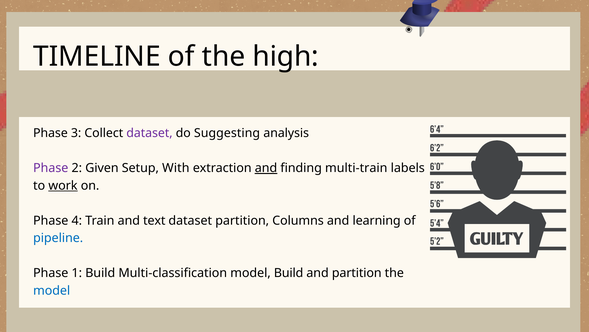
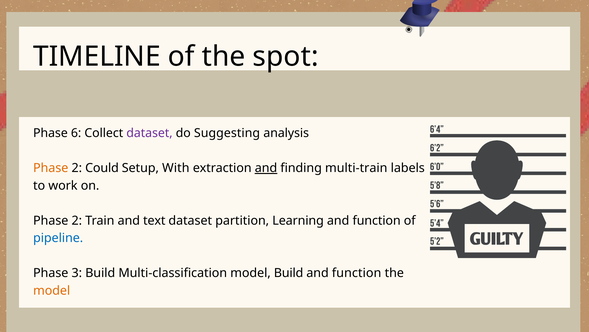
high: high -> spot
3: 3 -> 6
Phase at (51, 168) colour: purple -> orange
Given: Given -> Could
work underline: present -> none
4 at (77, 220): 4 -> 2
Columns: Columns -> Learning
learning at (377, 220): learning -> function
1: 1 -> 3
partition at (357, 273): partition -> function
model at (52, 290) colour: blue -> orange
